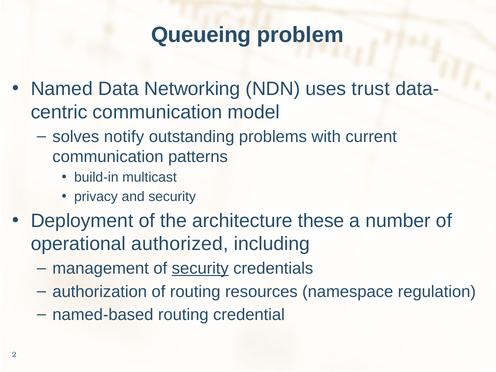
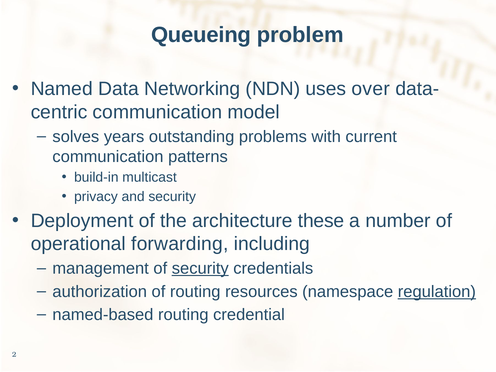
trust: trust -> over
notify: notify -> years
authorized: authorized -> forwarding
regulation underline: none -> present
